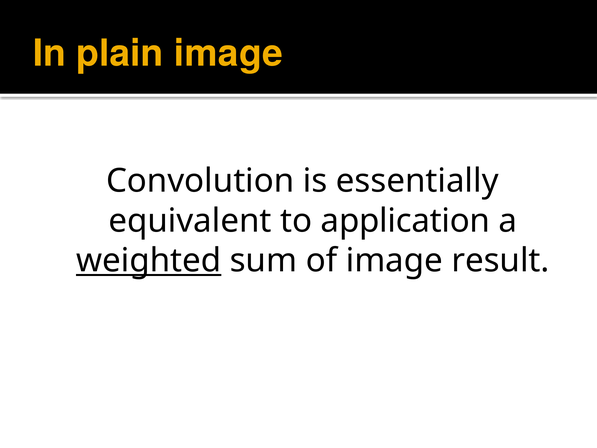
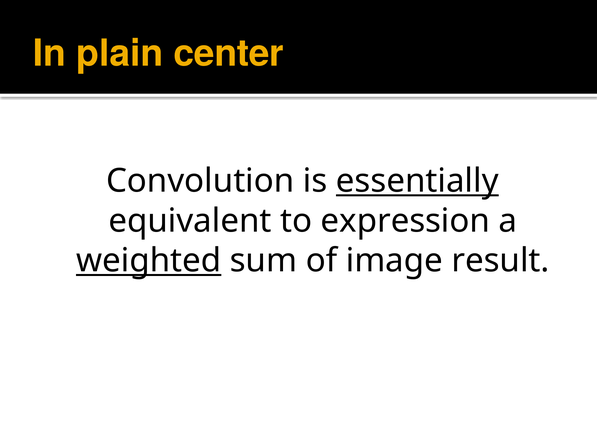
plain image: image -> center
essentially underline: none -> present
application: application -> expression
